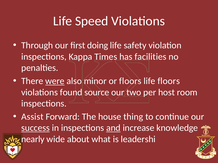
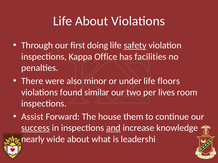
Life Speed: Speed -> About
safety underline: none -> present
Times: Times -> Office
were underline: present -> none
or floors: floors -> under
source: source -> similar
host: host -> lives
thing: thing -> them
